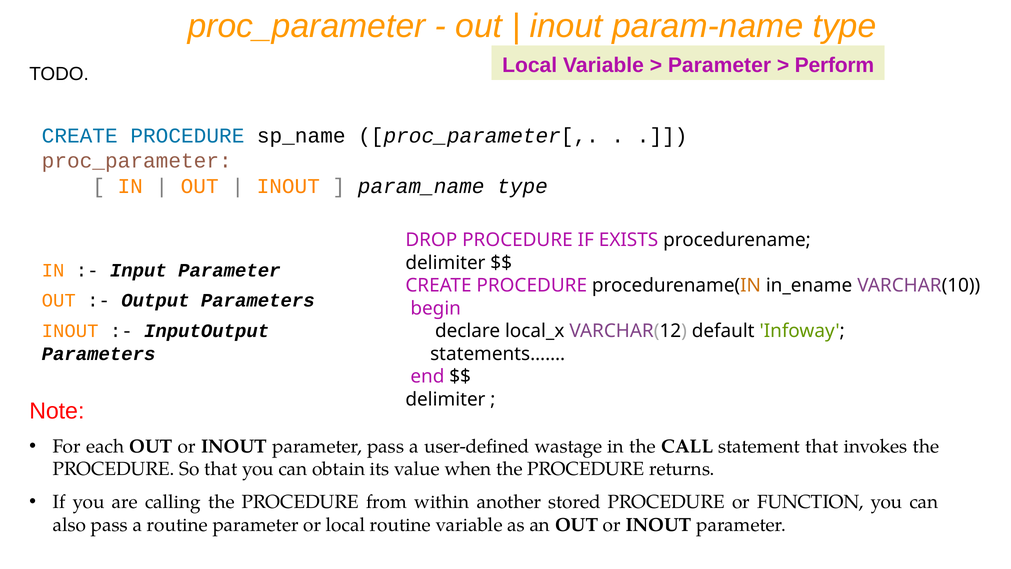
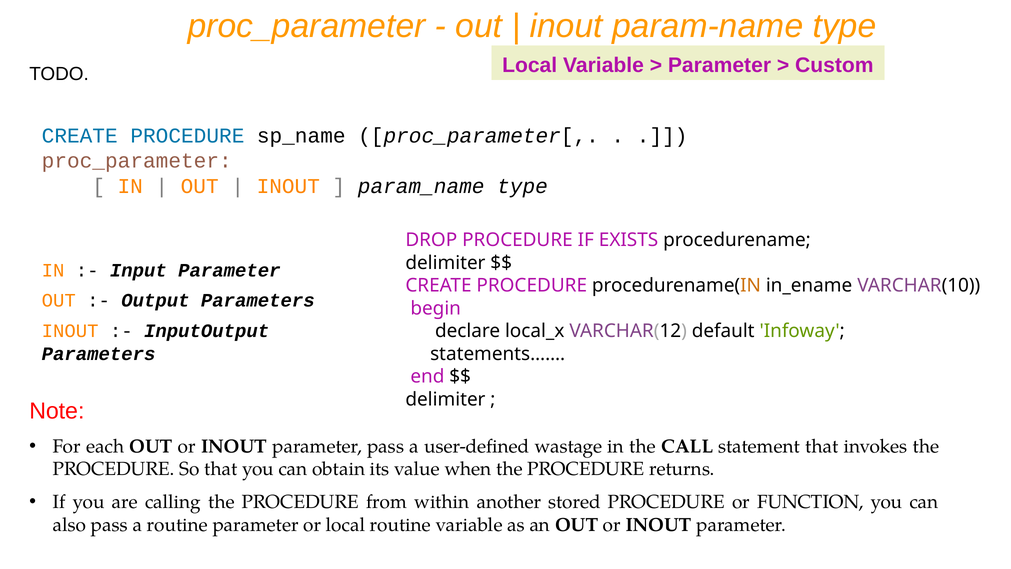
Perform: Perform -> Custom
